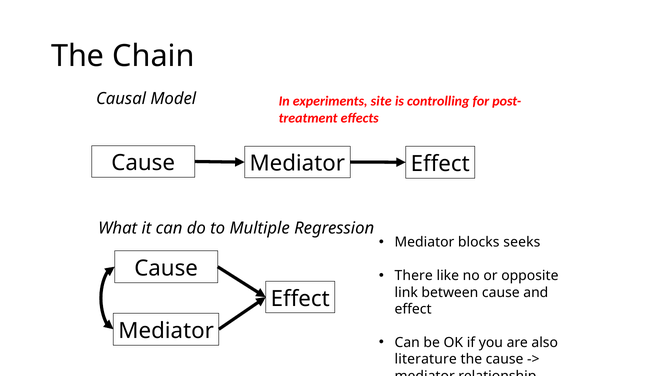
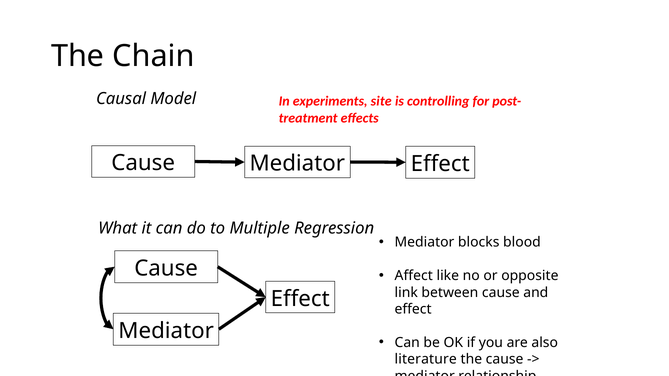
seeks: seeks -> blood
There: There -> Affect
